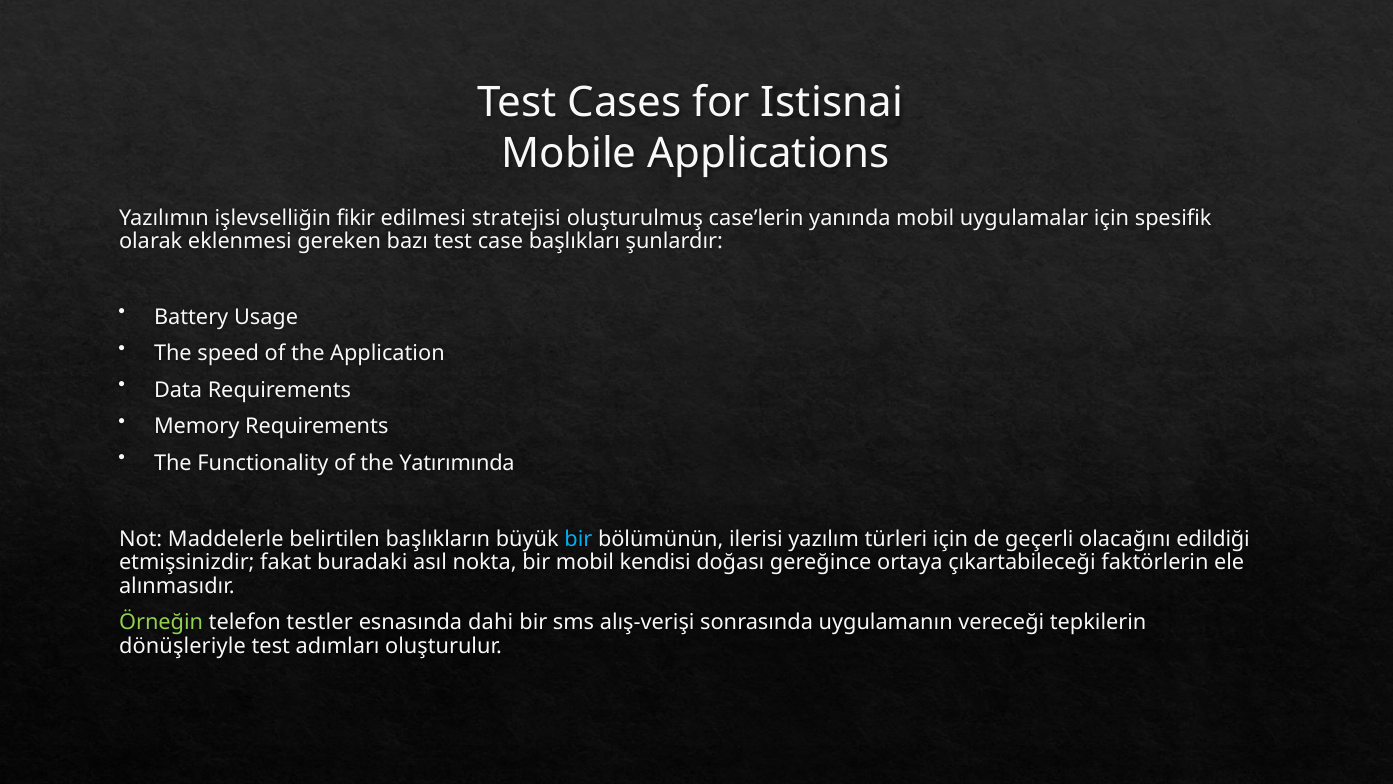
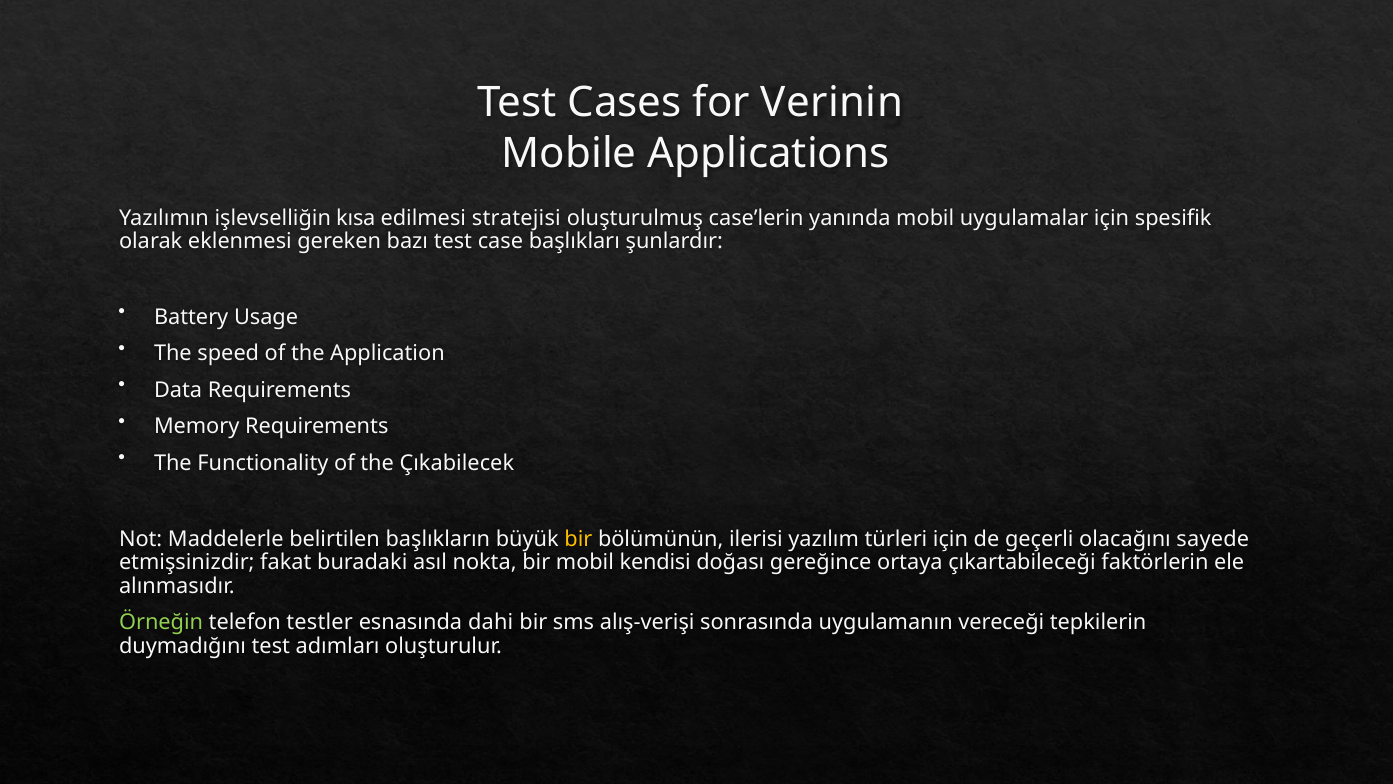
Istisnai: Istisnai -> Verinin
fikir: fikir -> kısa
Yatırımında: Yatırımında -> Çıkabilecek
bir at (578, 539) colour: light blue -> yellow
edildiği: edildiği -> sayede
dönüşleriyle: dönüşleriyle -> duymadığını
